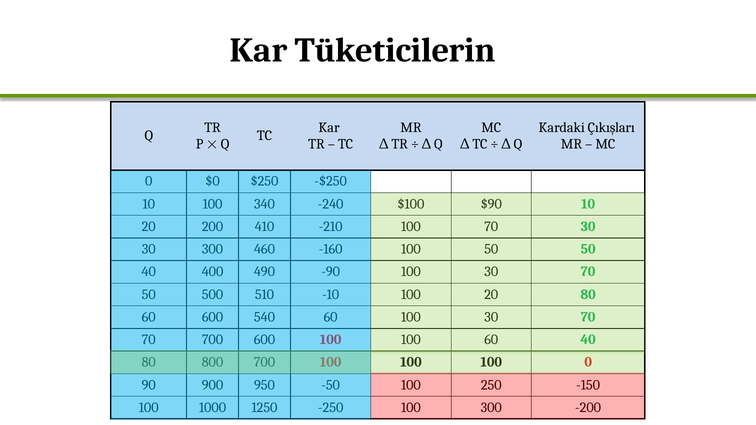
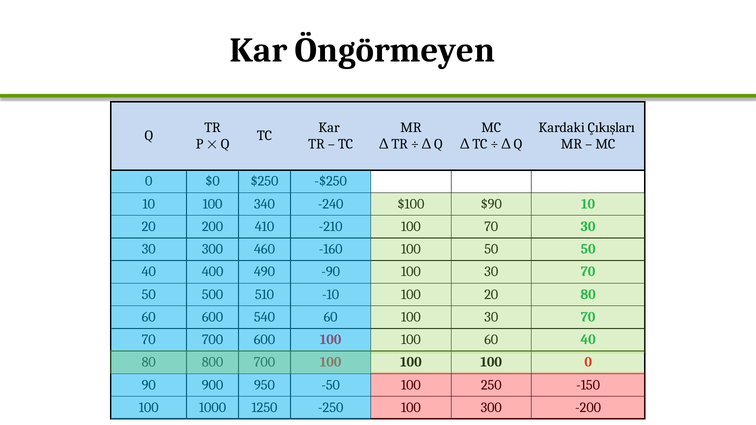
Tüketicilerin: Tüketicilerin -> Öngörmeyen
